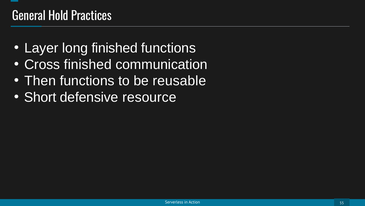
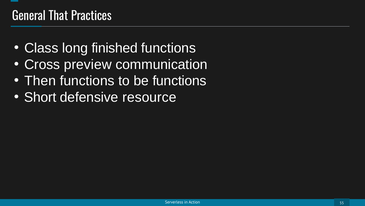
Hold: Hold -> That
Layer: Layer -> Class
Cross finished: finished -> preview
be reusable: reusable -> functions
